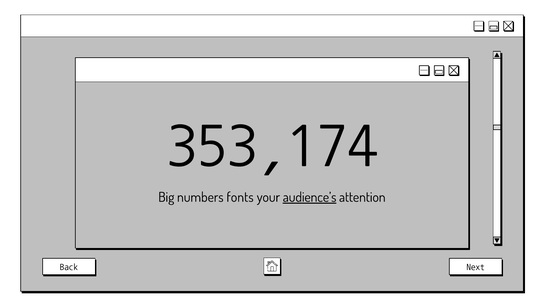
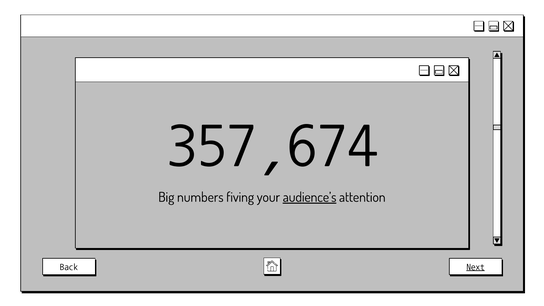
353,174: 353,174 -> 357,674
fonts: fonts -> fiving
Next underline: none -> present
